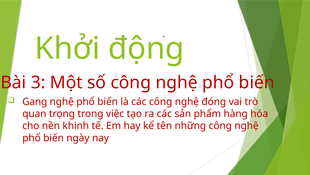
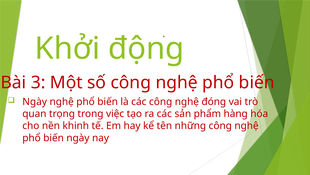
Gang at (35, 101): Gang -> Ngày
